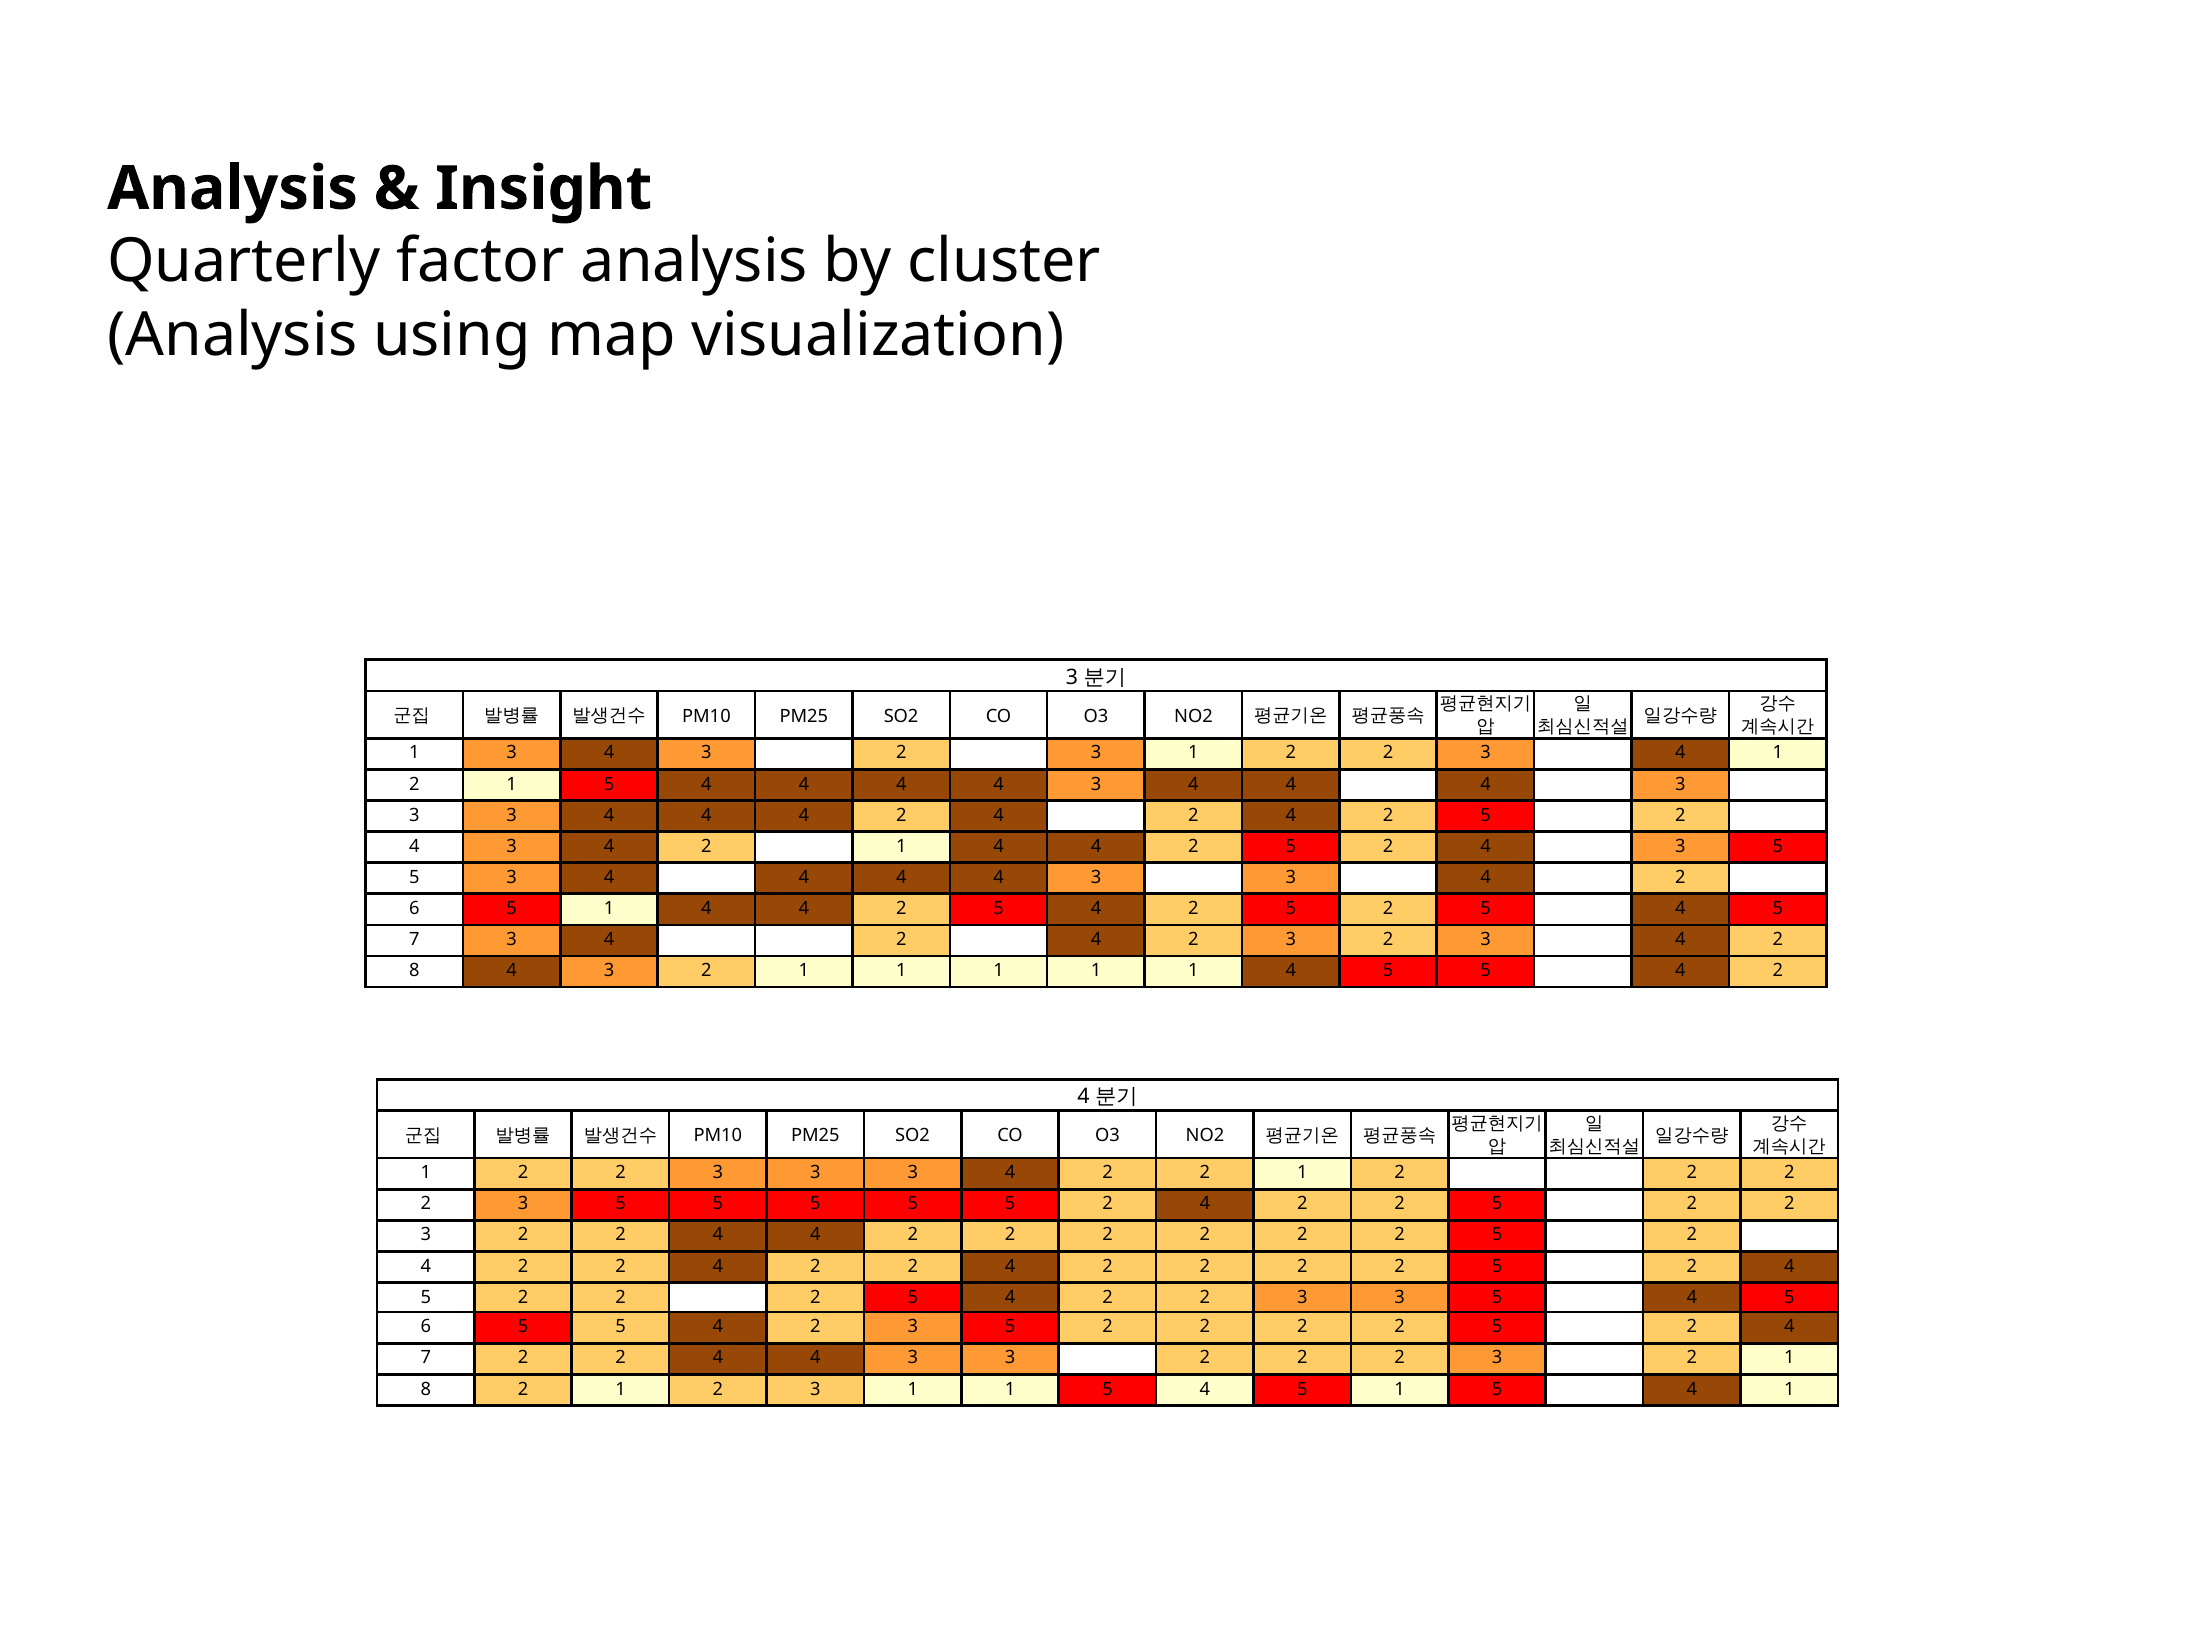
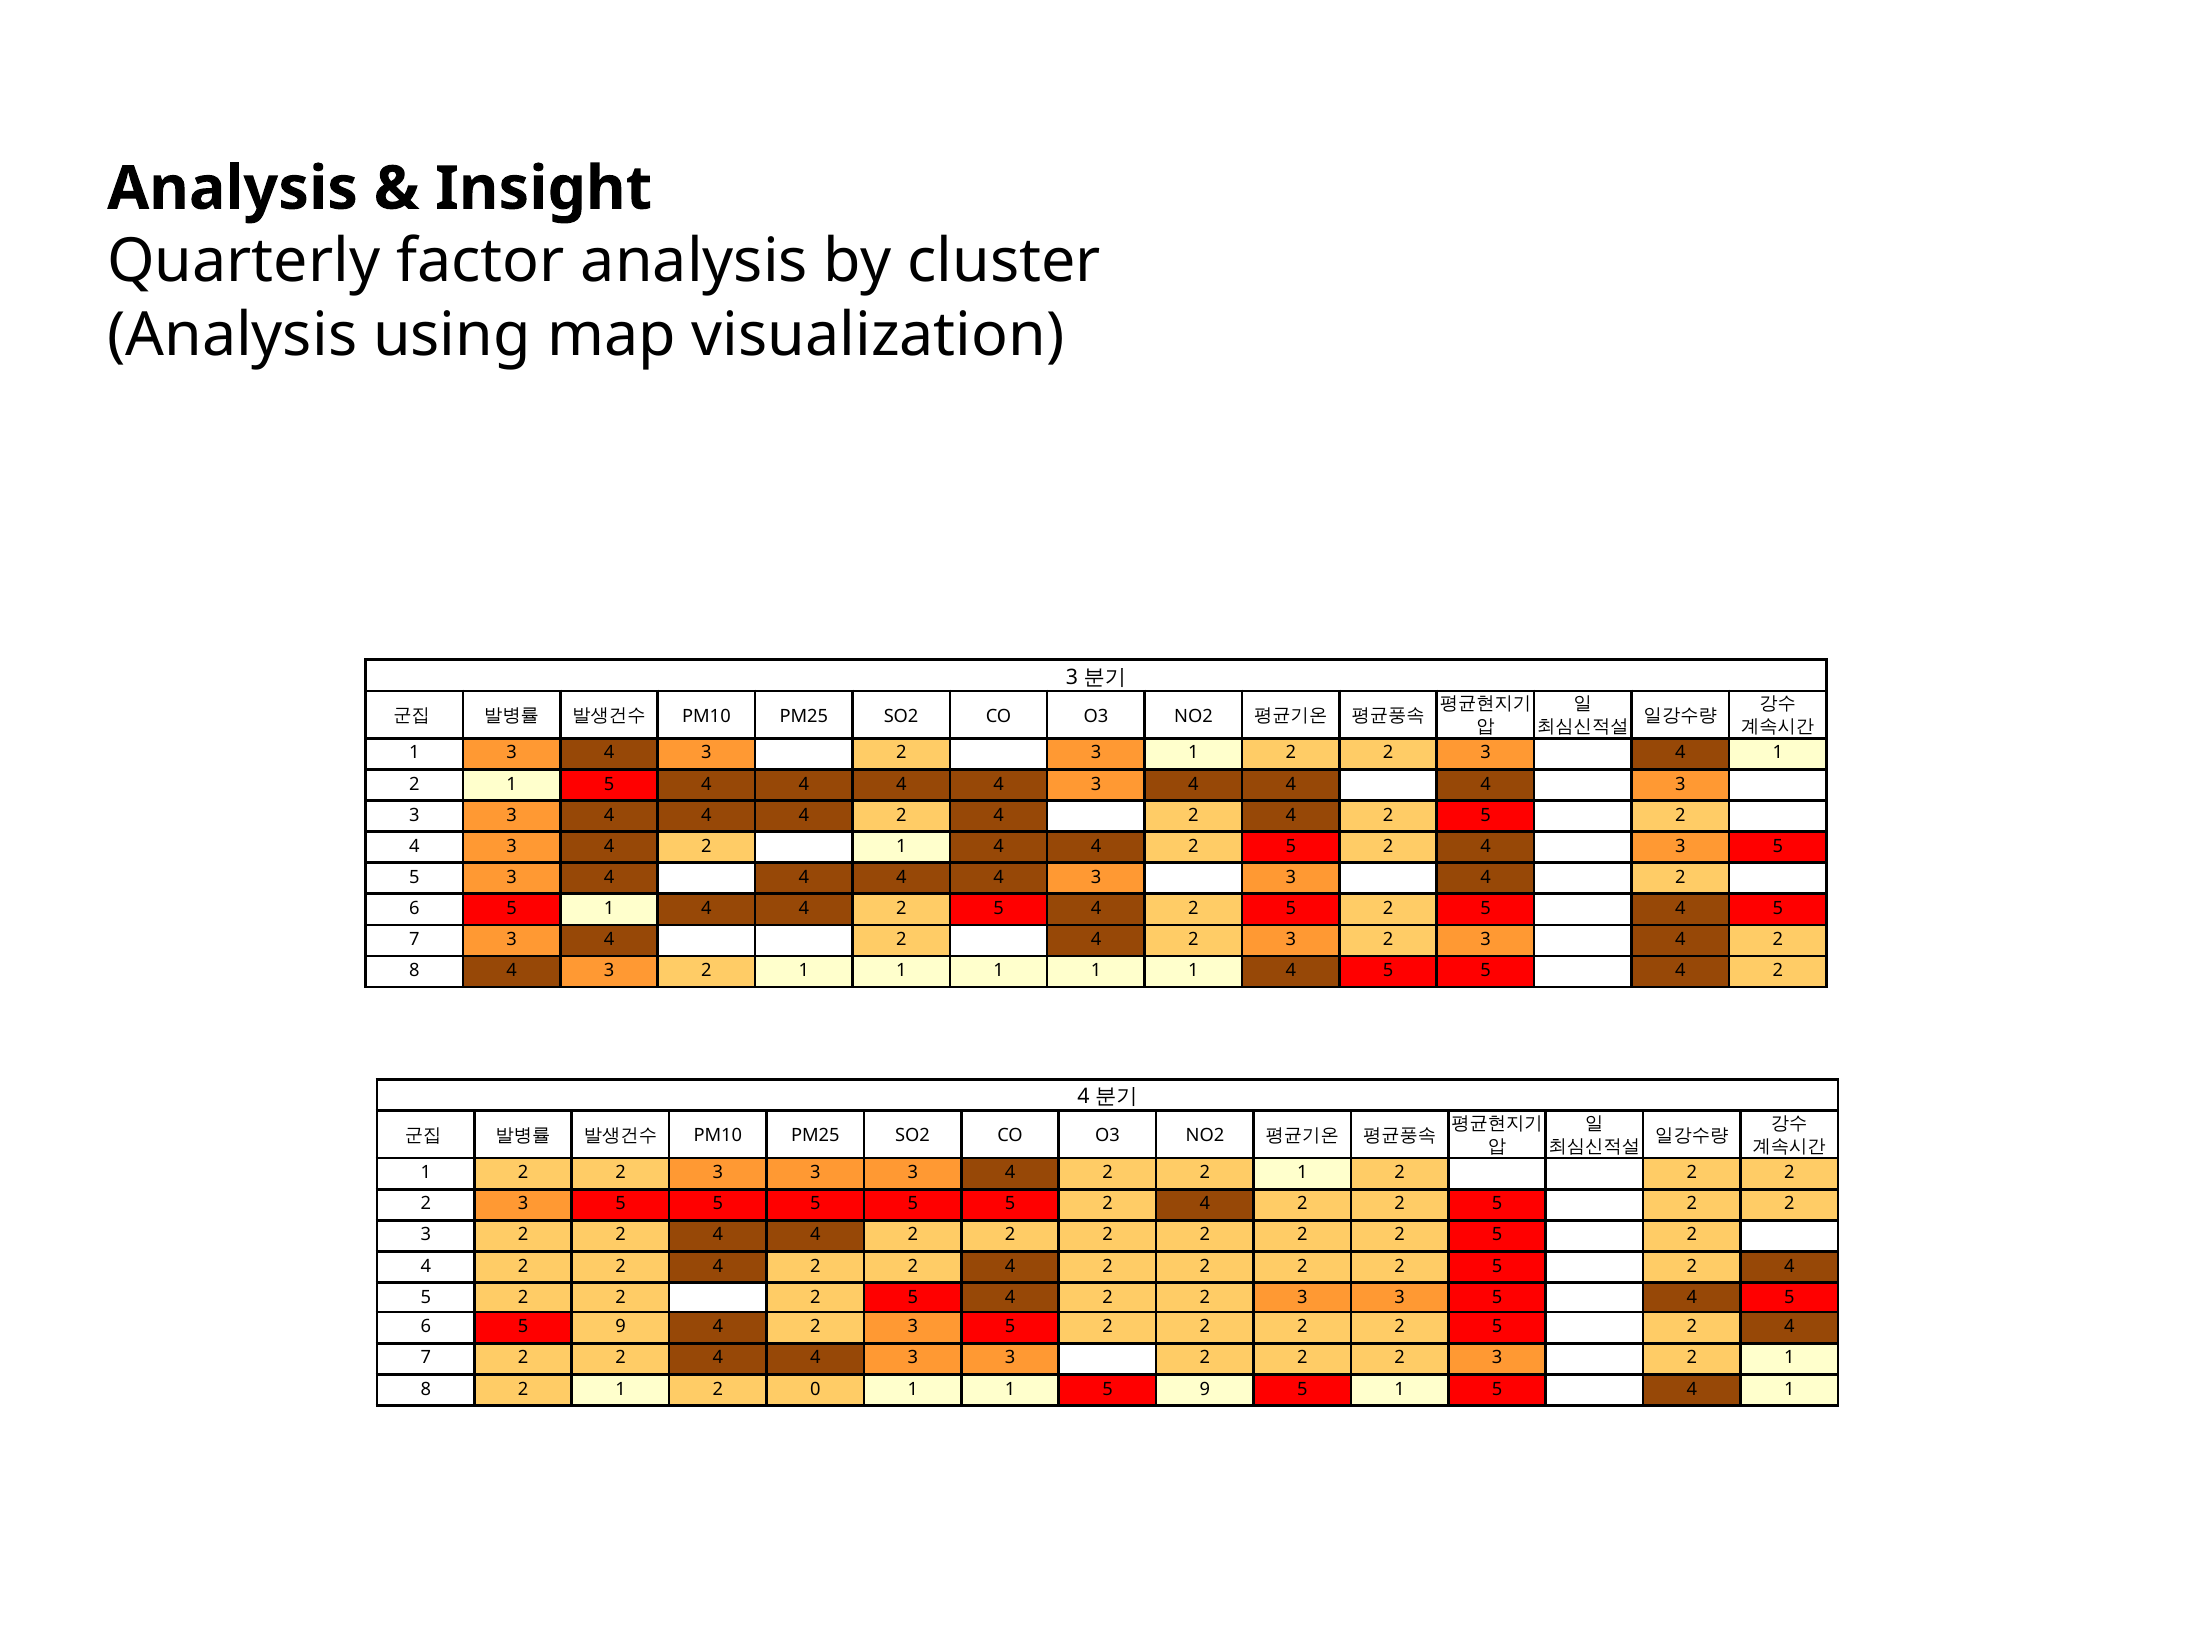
6 5 5: 5 -> 9
1 2 3: 3 -> 0
1 1 5 4: 4 -> 9
